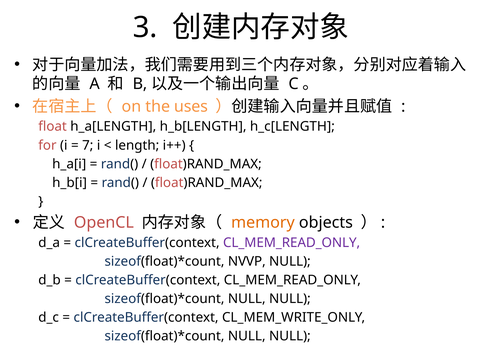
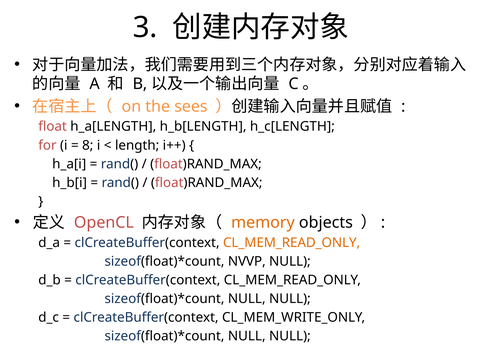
uses: uses -> sees
7: 7 -> 8
CL_MEM_READ_ONLY at (292, 243) colour: purple -> orange
